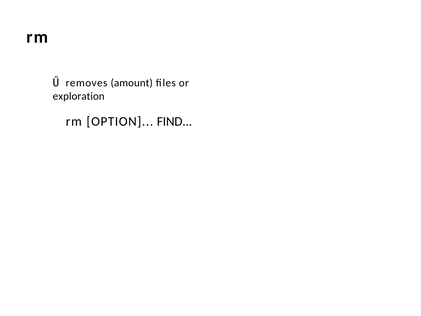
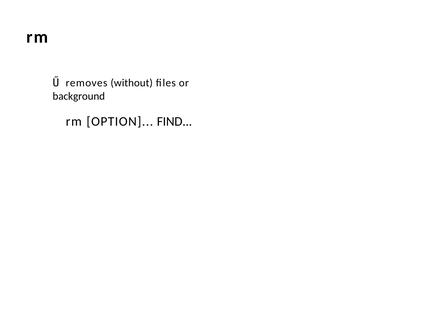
amount: amount -> without
exploration: exploration -> background
